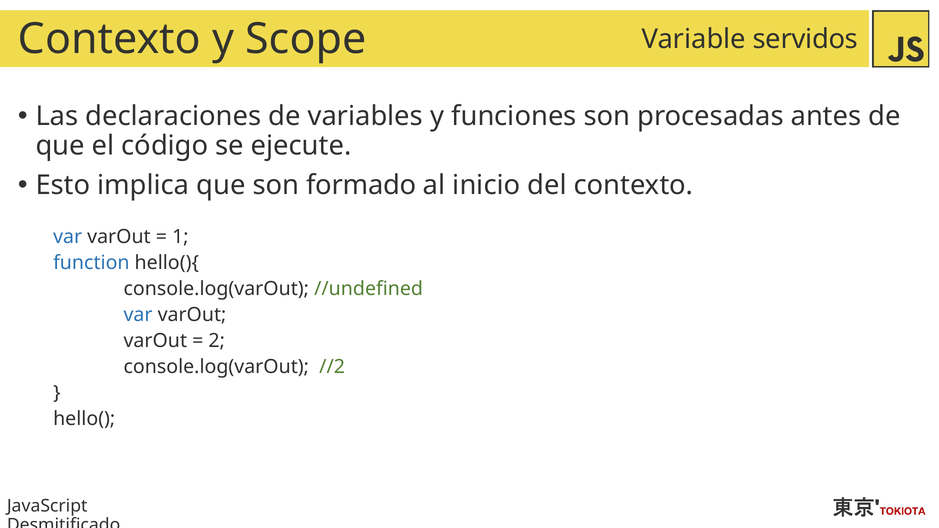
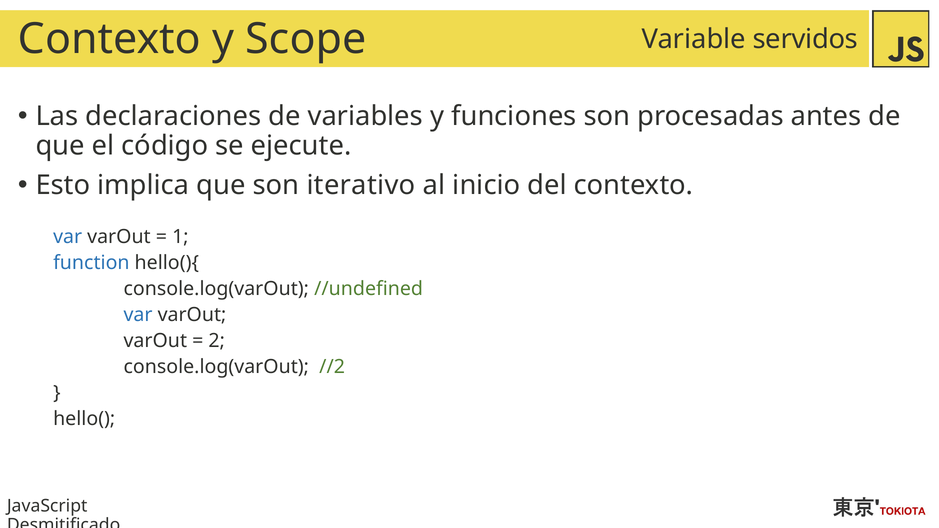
formado: formado -> iterativo
